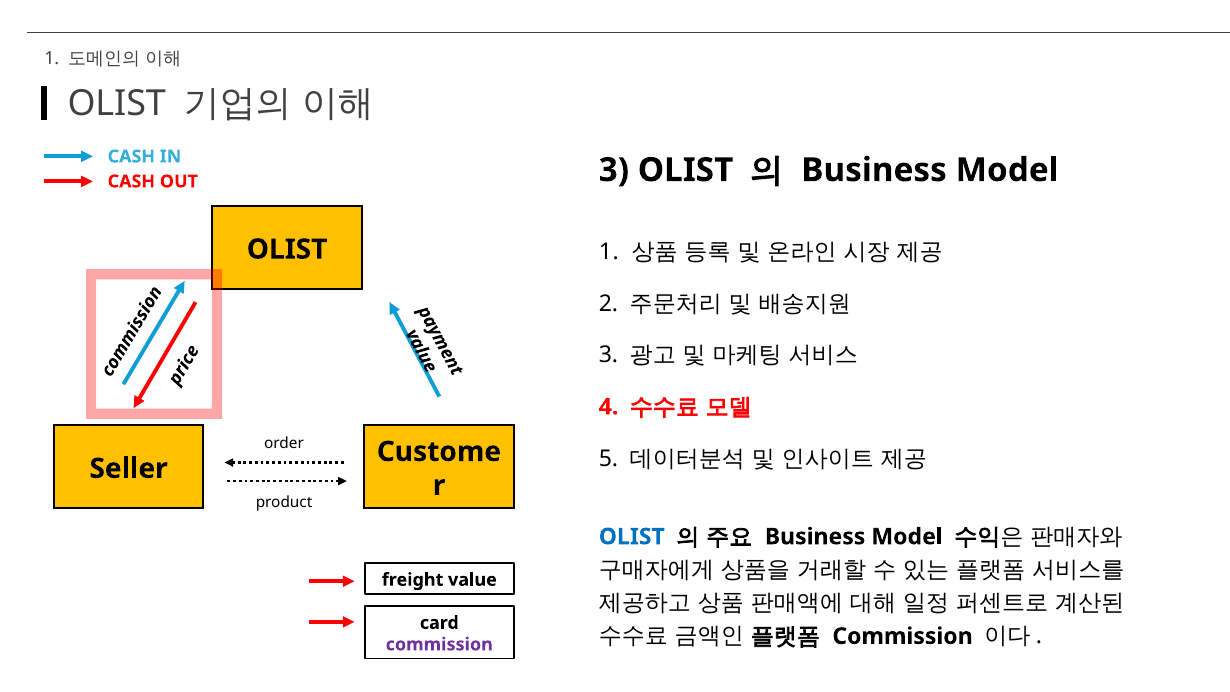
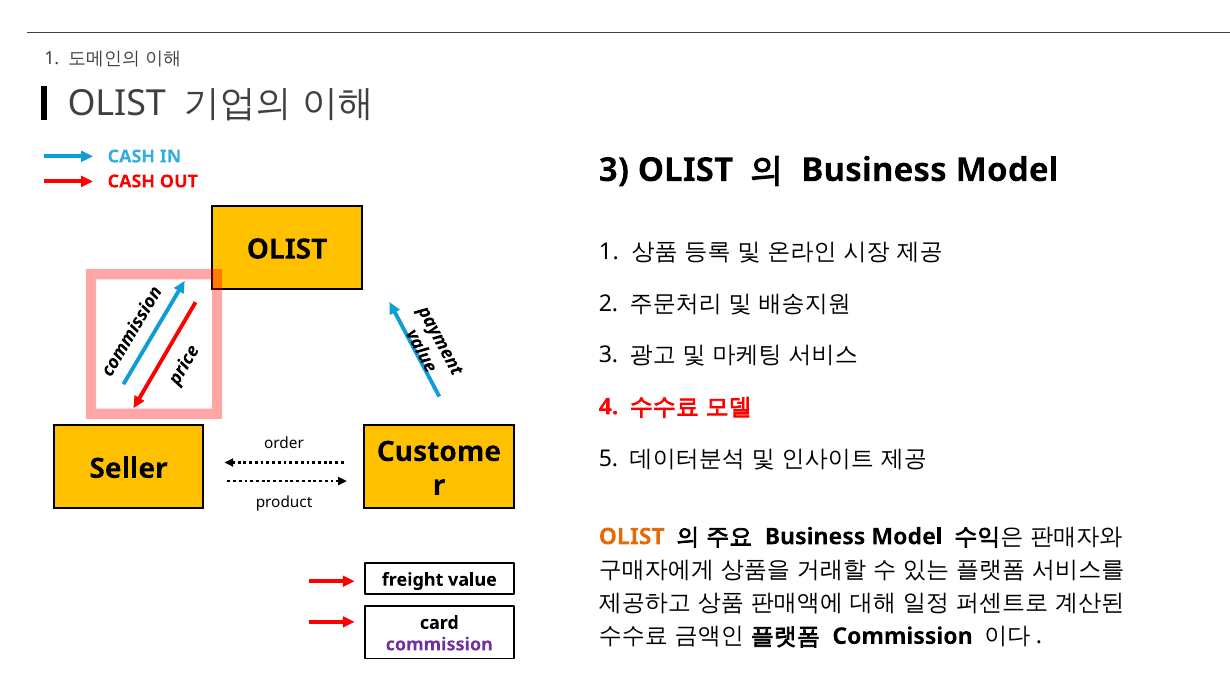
OLIST at (632, 537) colour: blue -> orange
